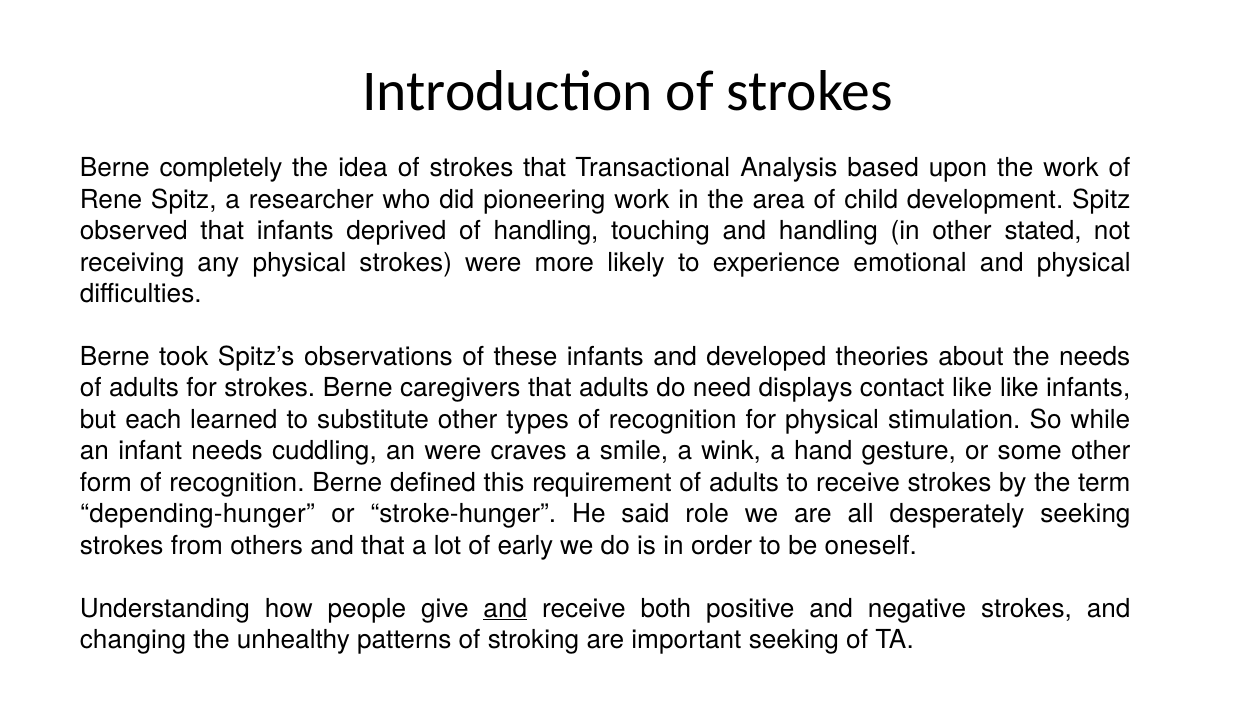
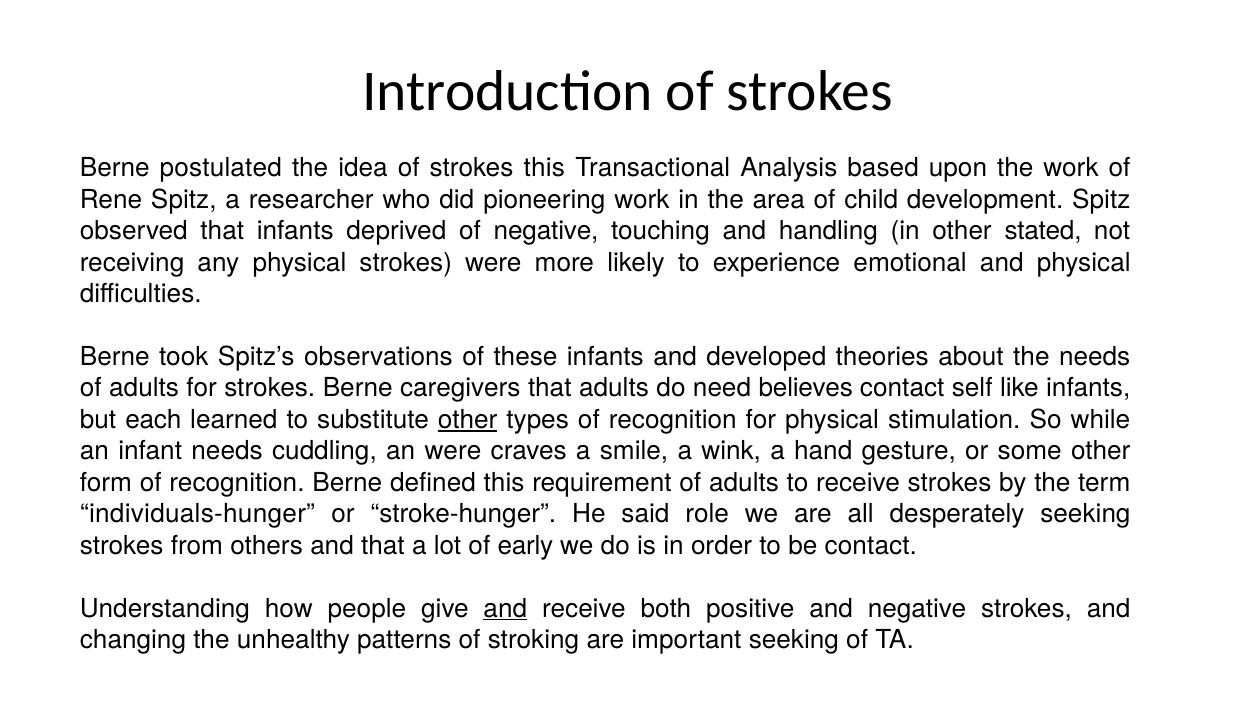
completely: completely -> postulated
strokes that: that -> this
of handling: handling -> negative
displays: displays -> believes
contact like: like -> self
other at (468, 419) underline: none -> present
depending-hunger: depending-hunger -> individuals-hunger
be oneself: oneself -> contact
